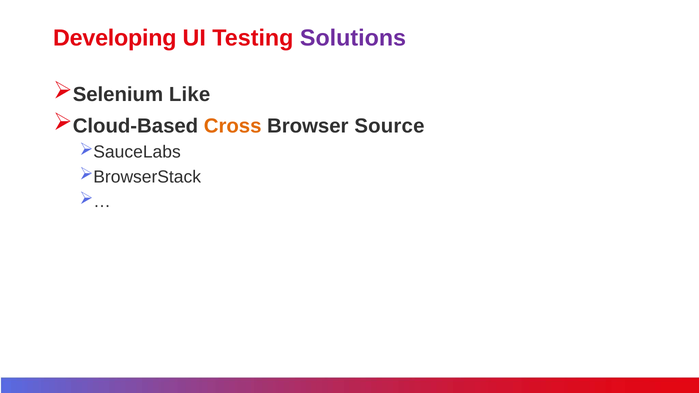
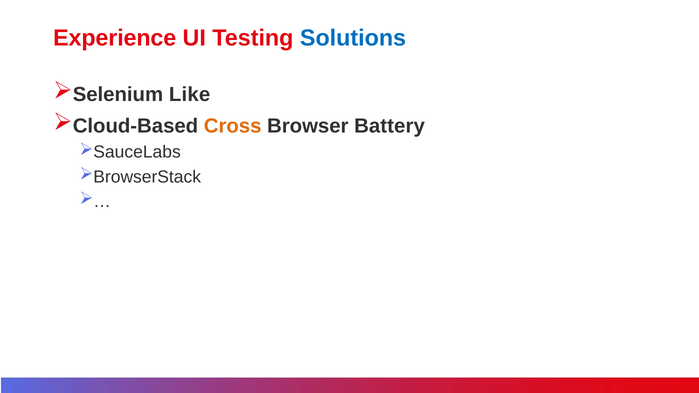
Developing: Developing -> Experience
Solutions colour: purple -> blue
Source: Source -> Battery
